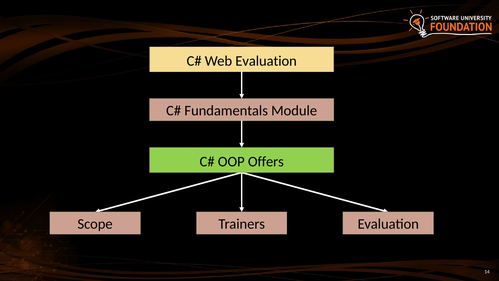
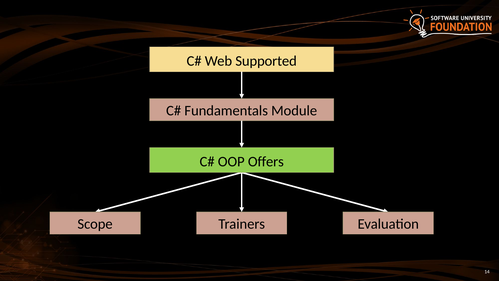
Web Evaluation: Evaluation -> Supported
